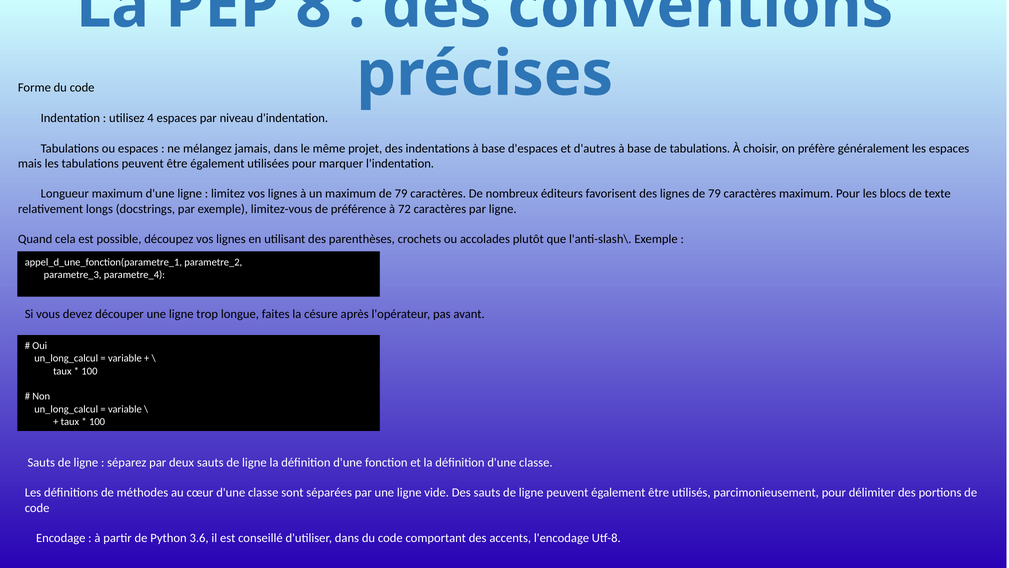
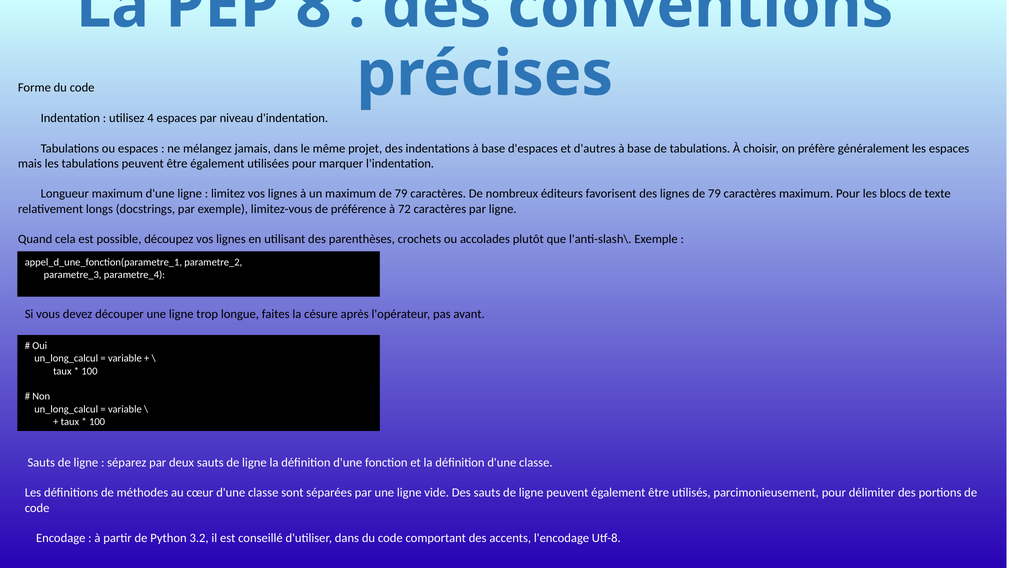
3.6: 3.6 -> 3.2
